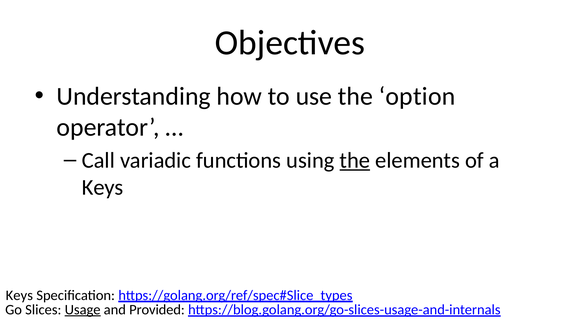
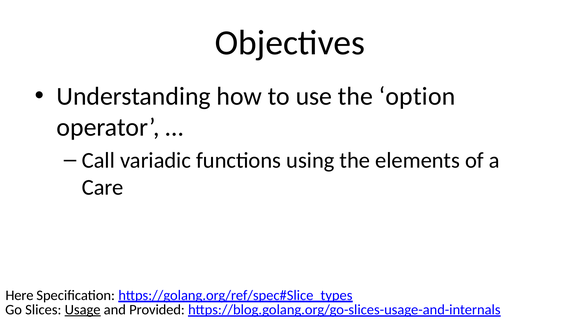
the at (355, 161) underline: present -> none
Keys at (103, 188): Keys -> Care
Keys at (19, 295): Keys -> Here
